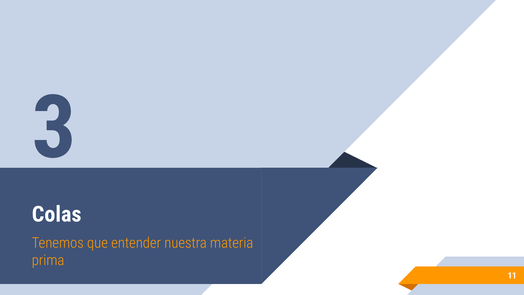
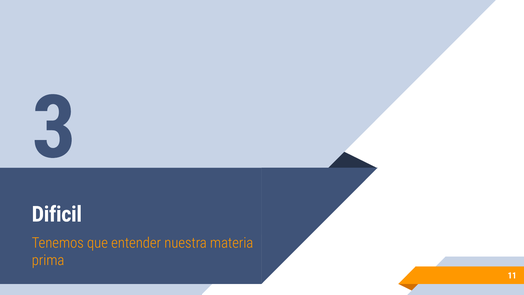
Colas: Colas -> Dificil
